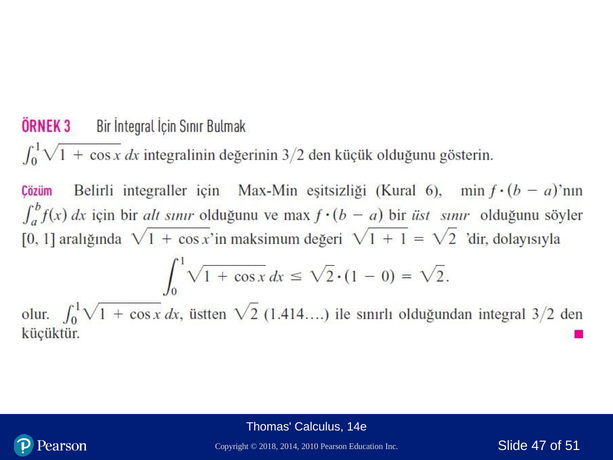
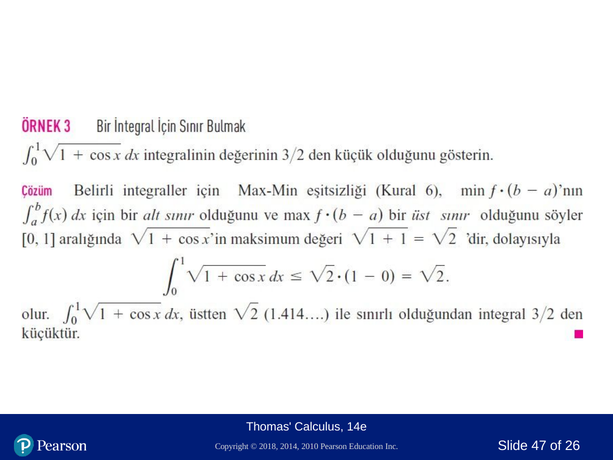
51: 51 -> 26
